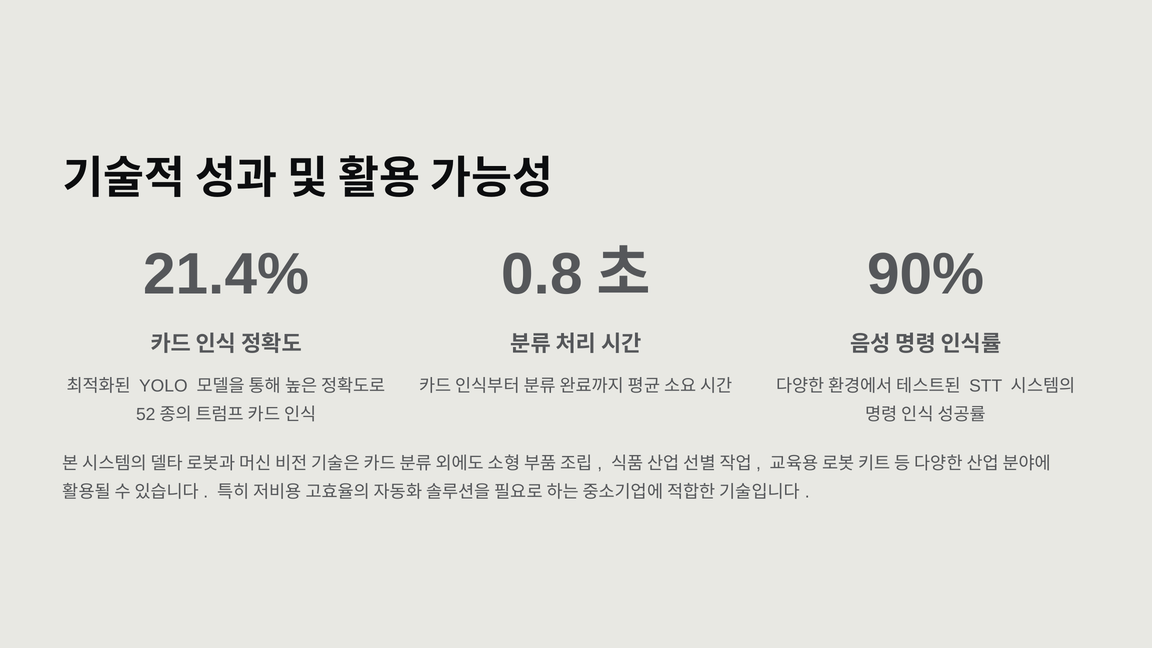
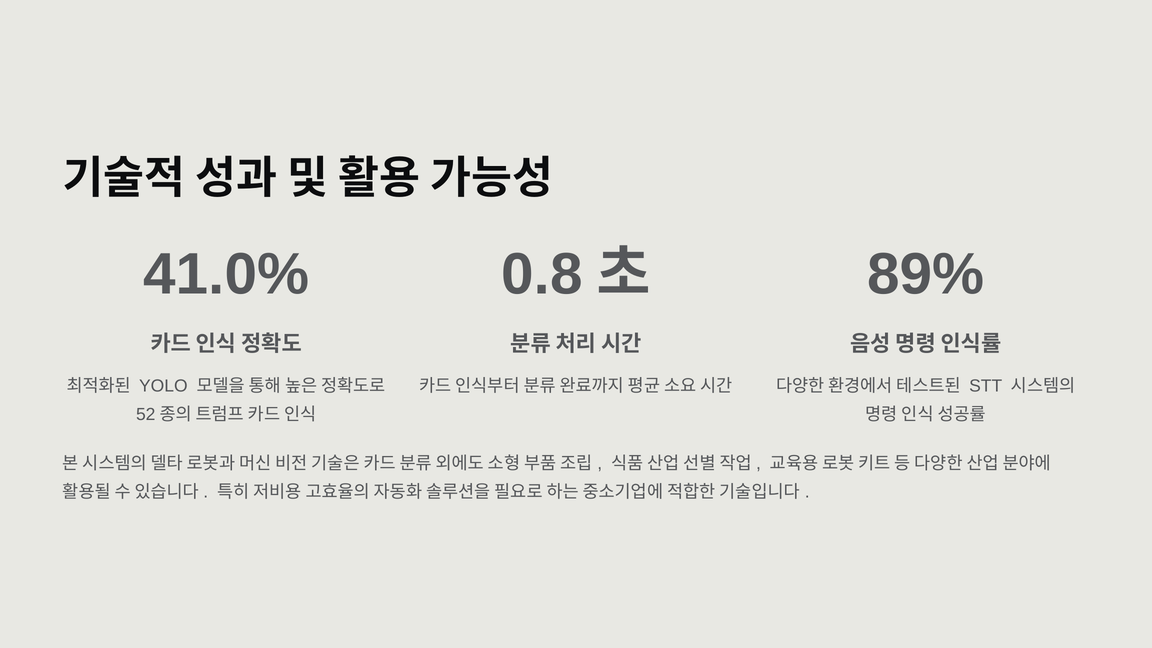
21.4%: 21.4% -> 41.0%
90%: 90% -> 89%
